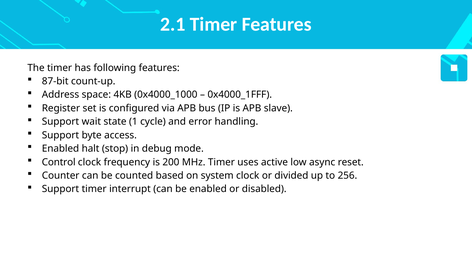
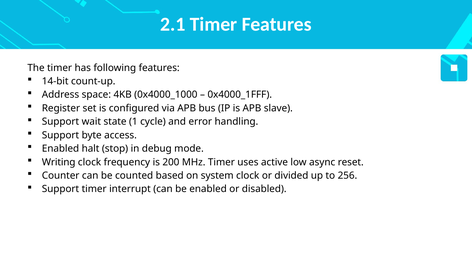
87-bit: 87-bit -> 14-bit
Control: Control -> Writing
